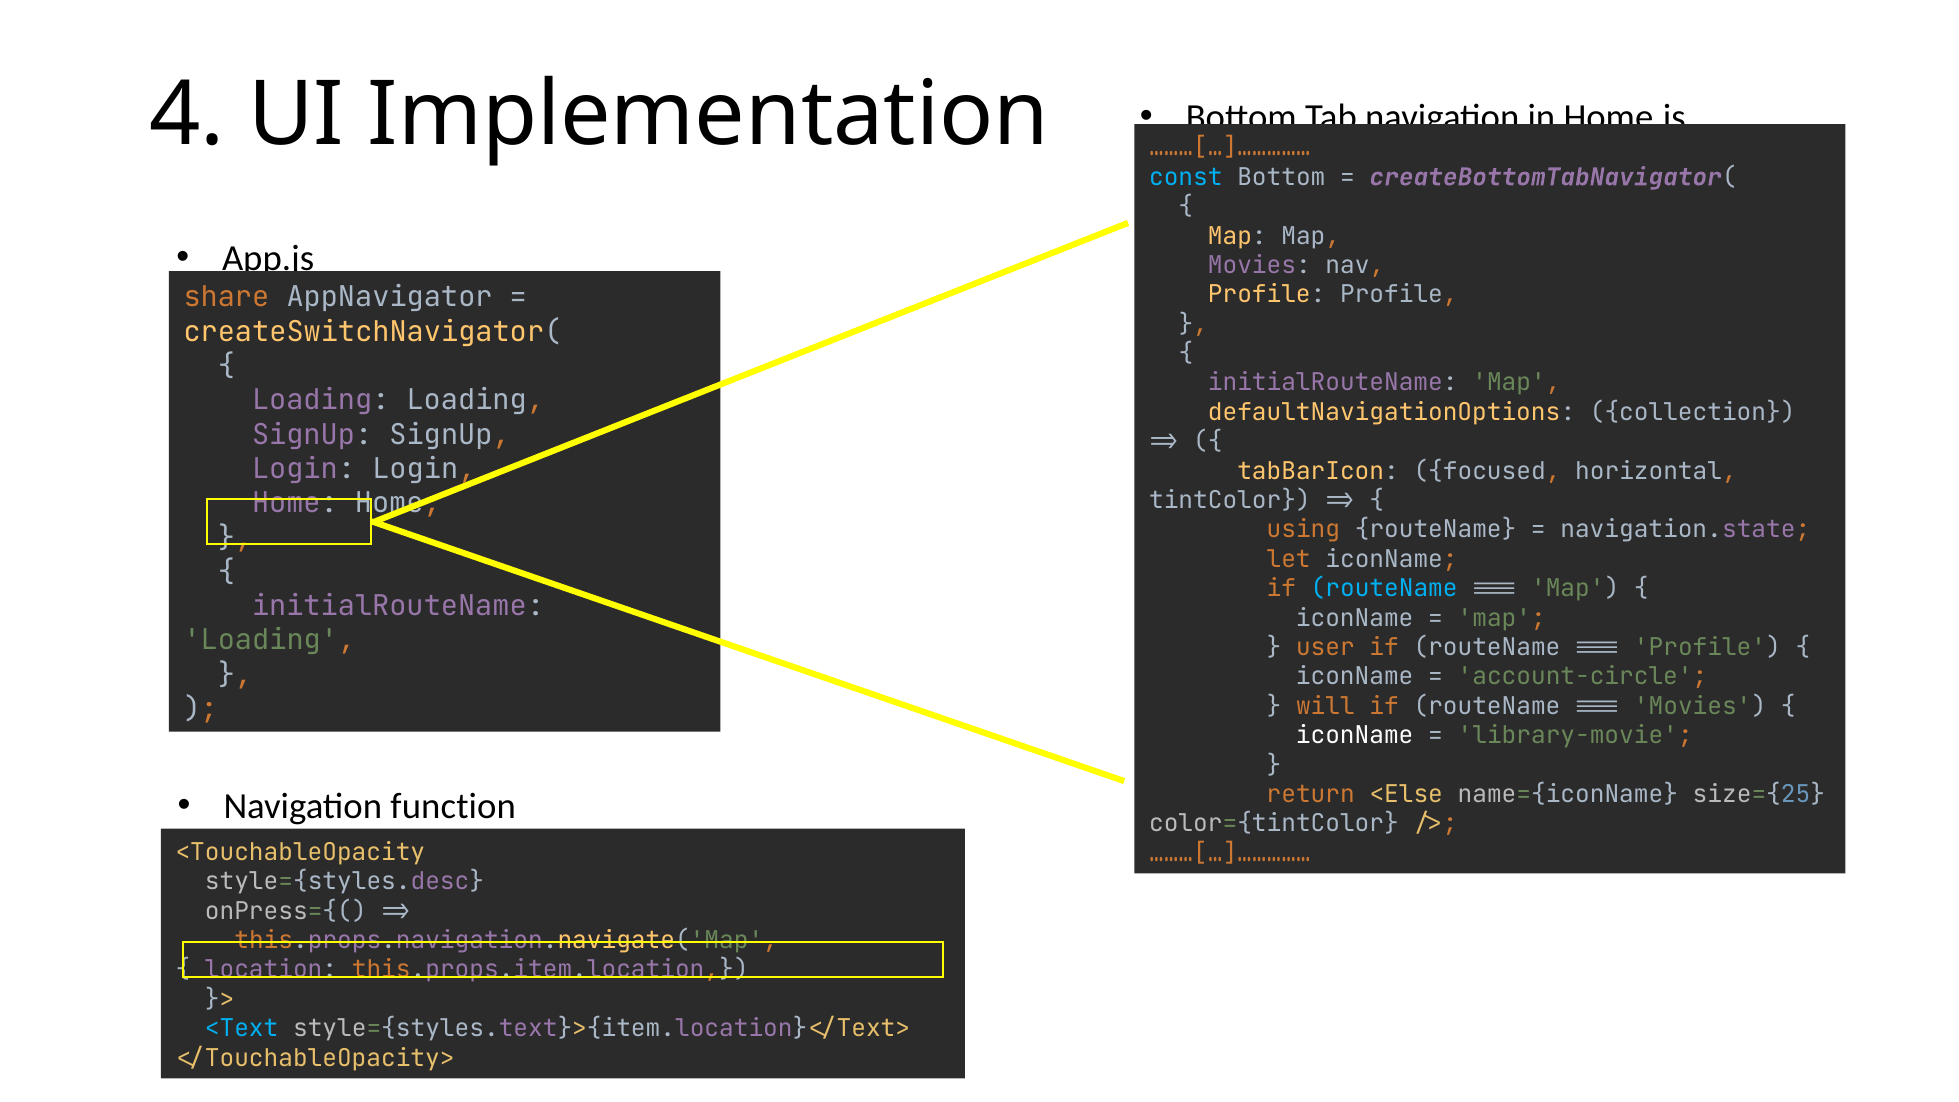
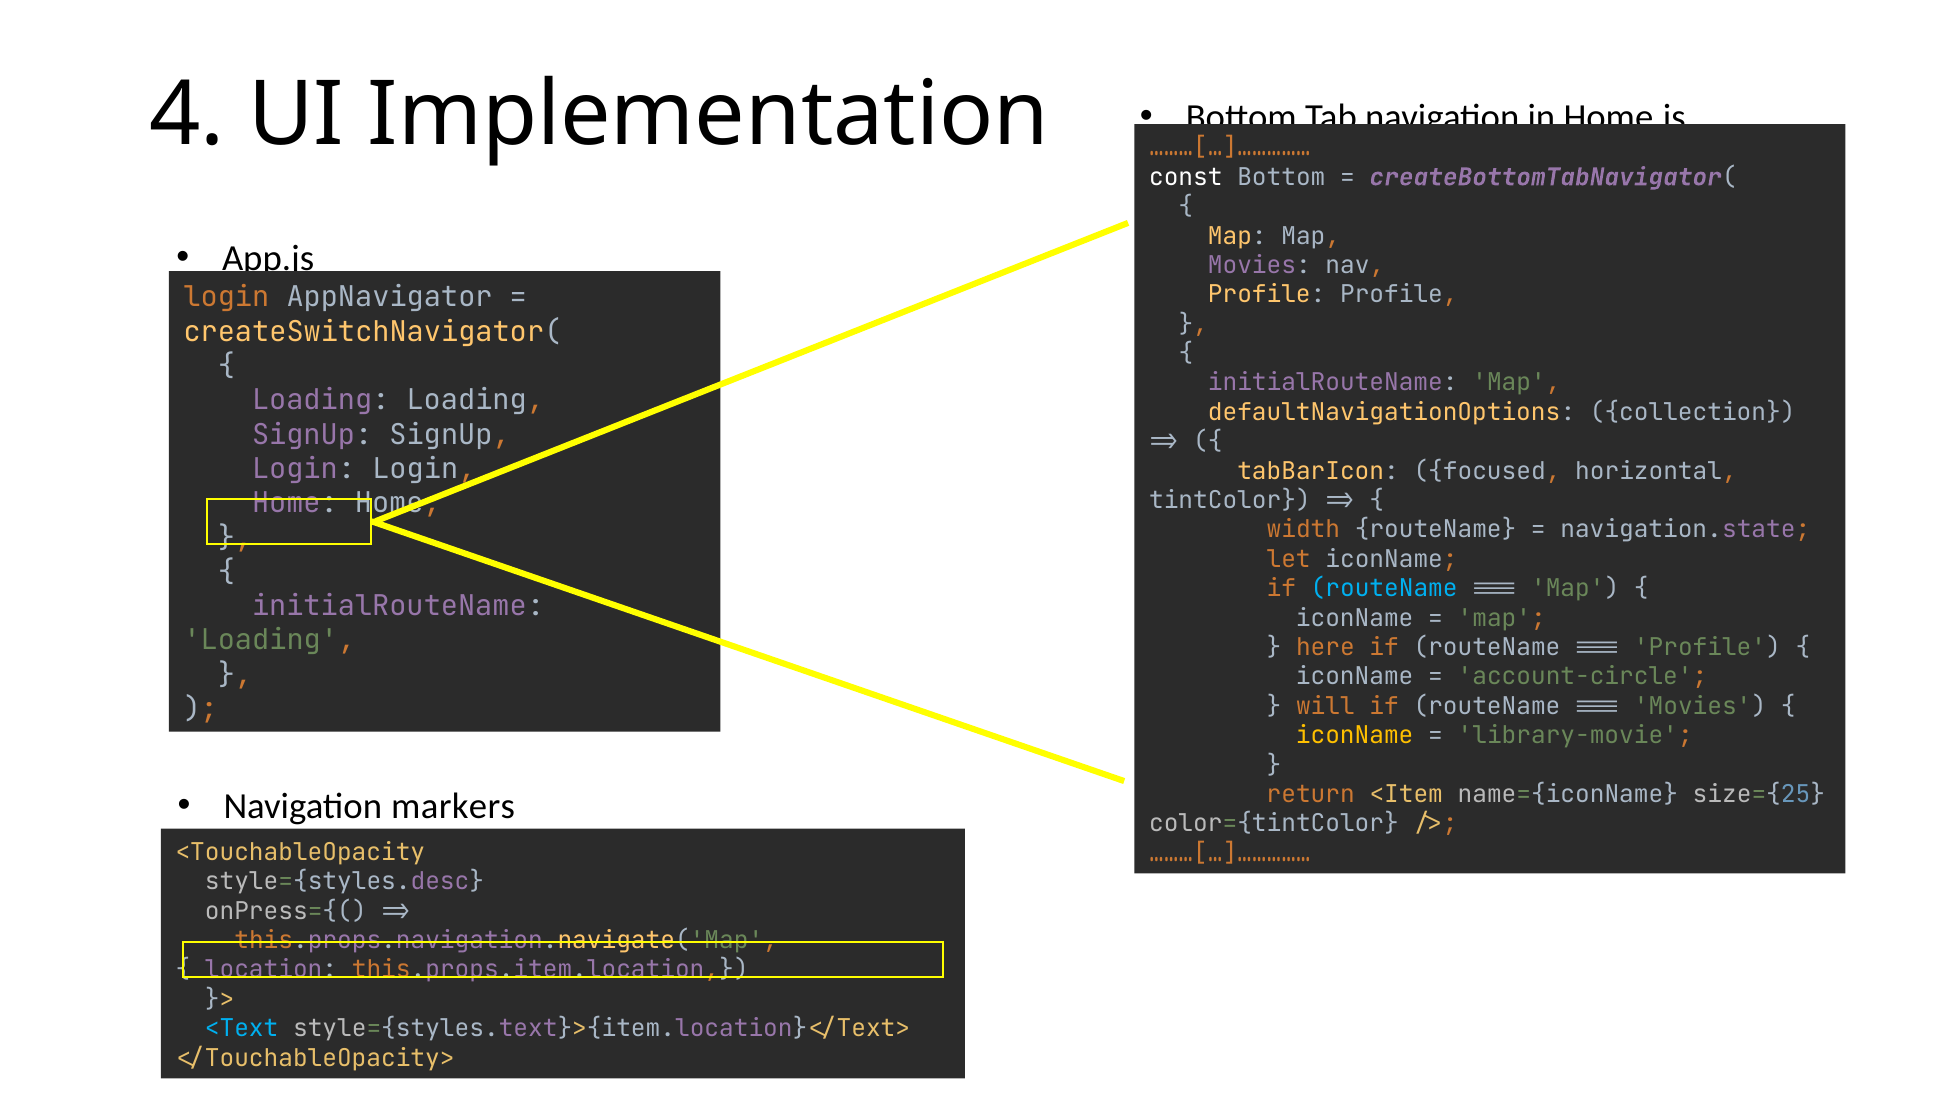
const colour: light blue -> white
share at (226, 297): share -> login
using: using -> width
user: user -> here
iconName at (1355, 736) colour: white -> yellow
<Else: <Else -> <Item
function: function -> markers
